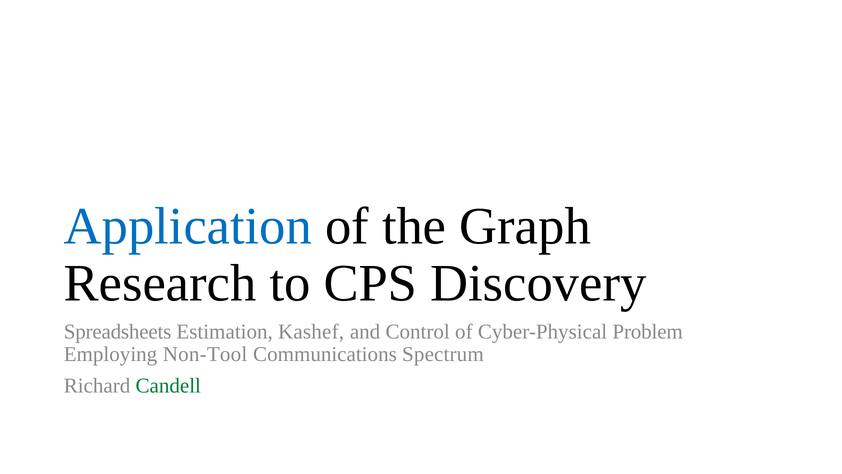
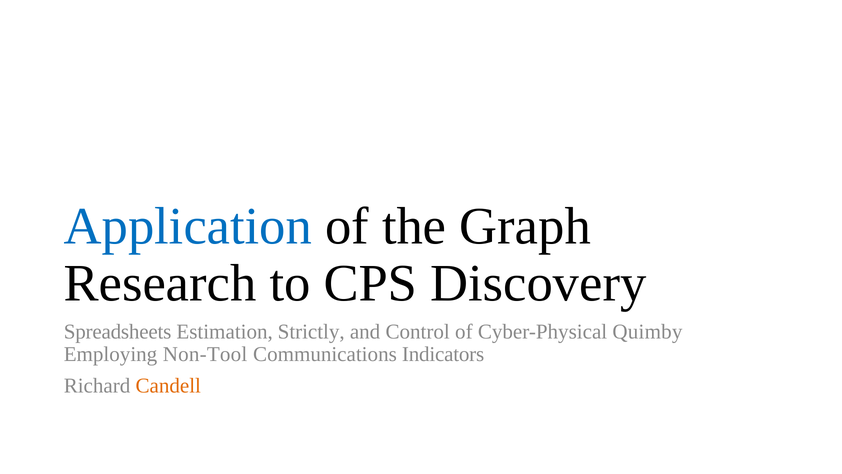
Kashef: Kashef -> Strictly
Problem: Problem -> Quimby
Spectrum: Spectrum -> Indicators
Candell colour: green -> orange
